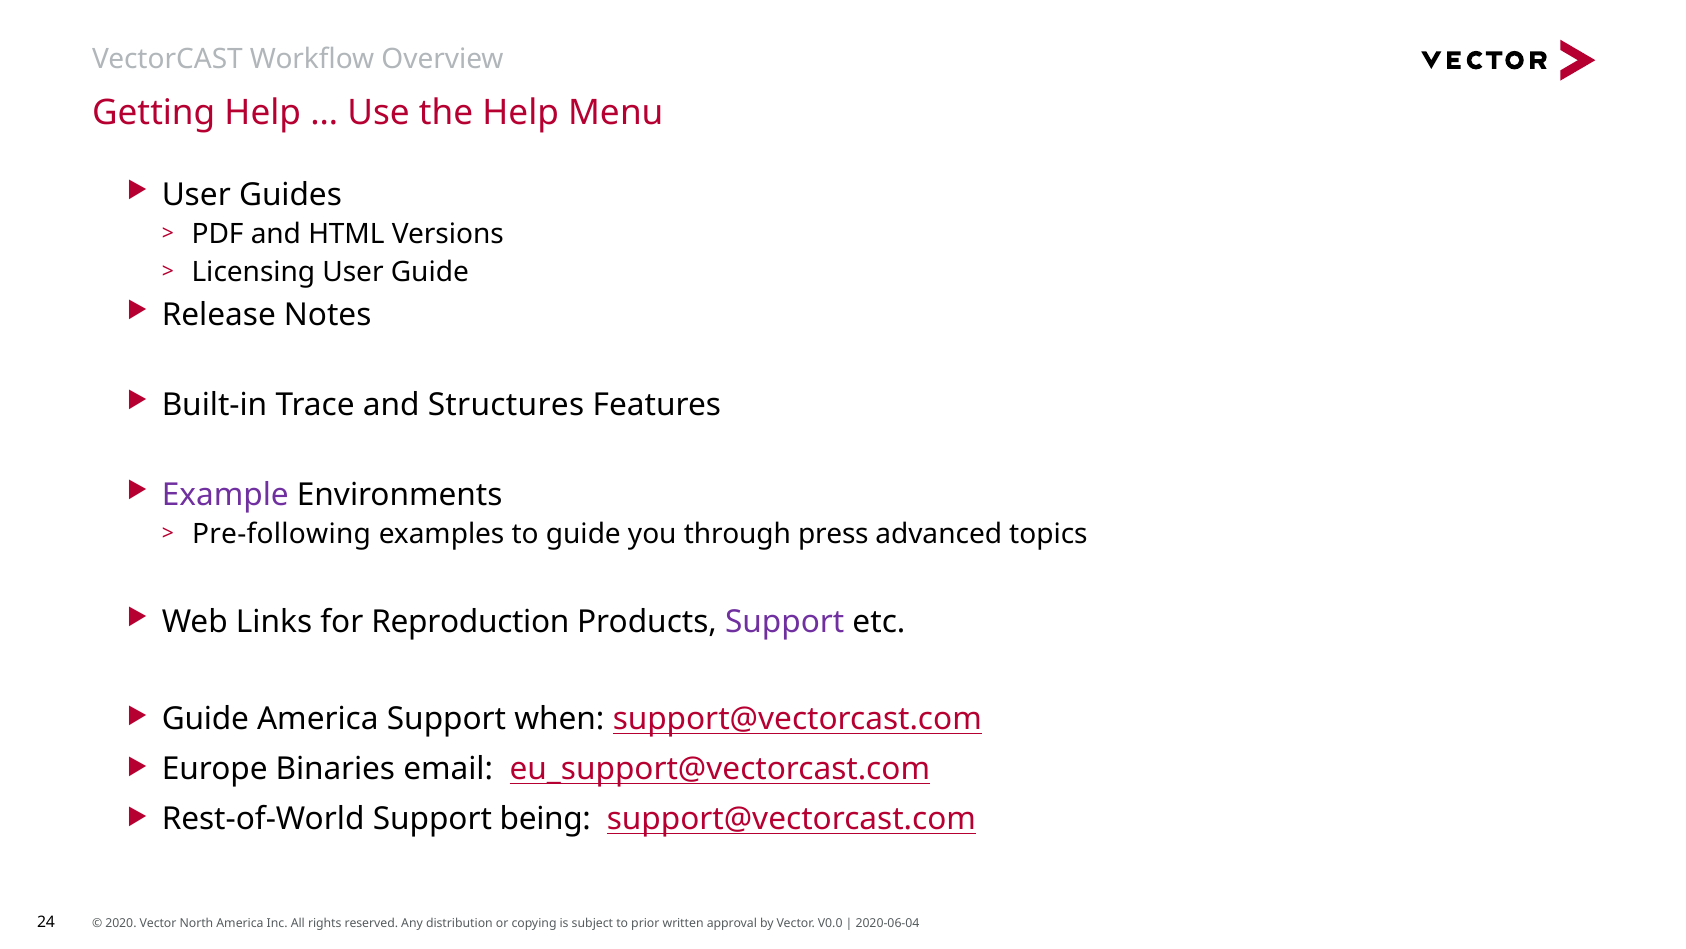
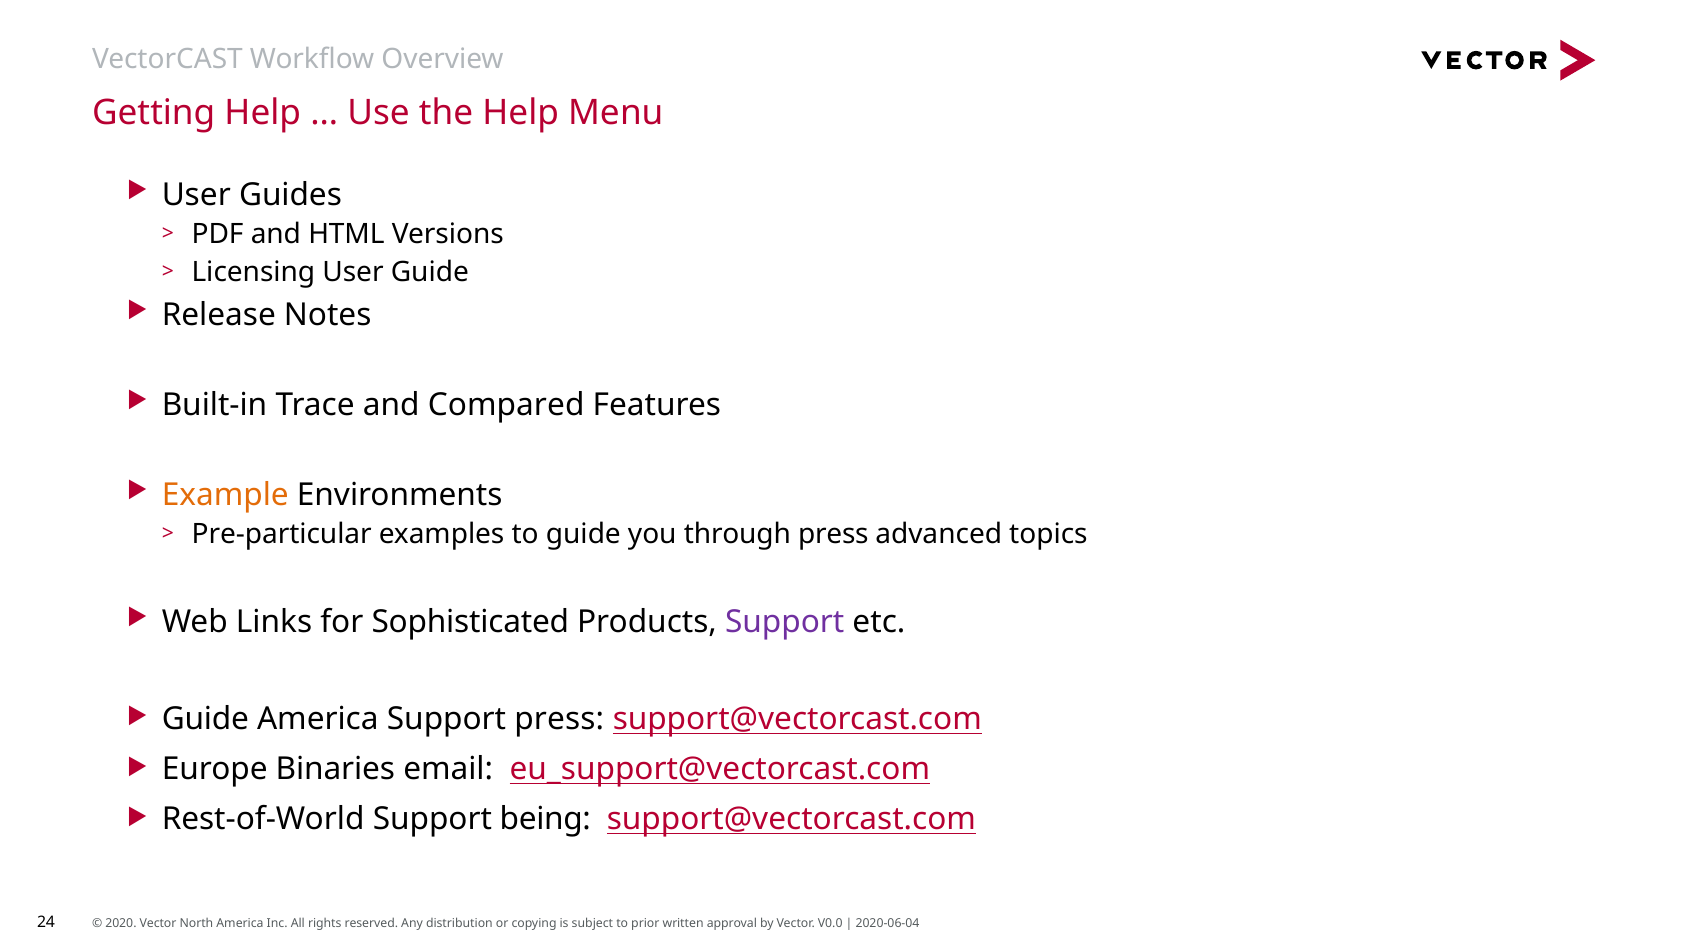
Structures: Structures -> Compared
Example colour: purple -> orange
Pre-following: Pre-following -> Pre-particular
Reproduction: Reproduction -> Sophisticated
Support when: when -> press
